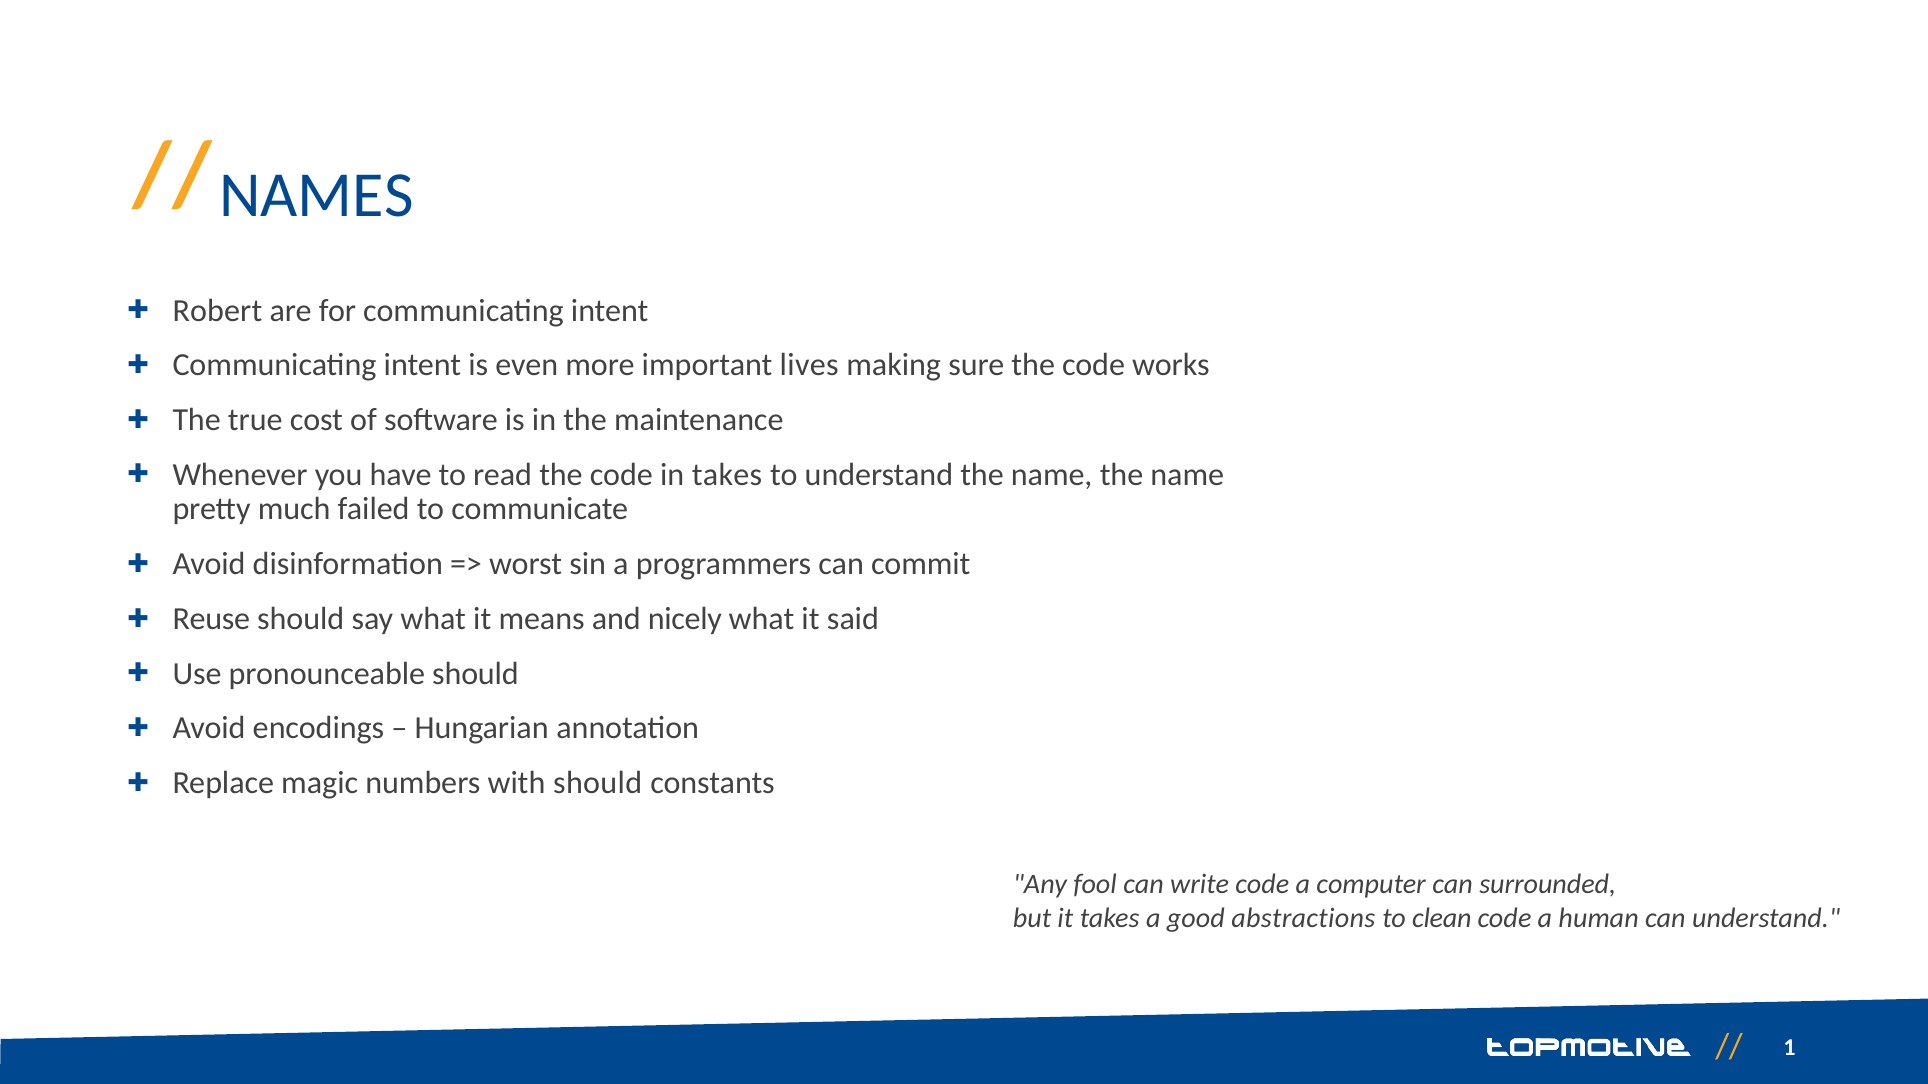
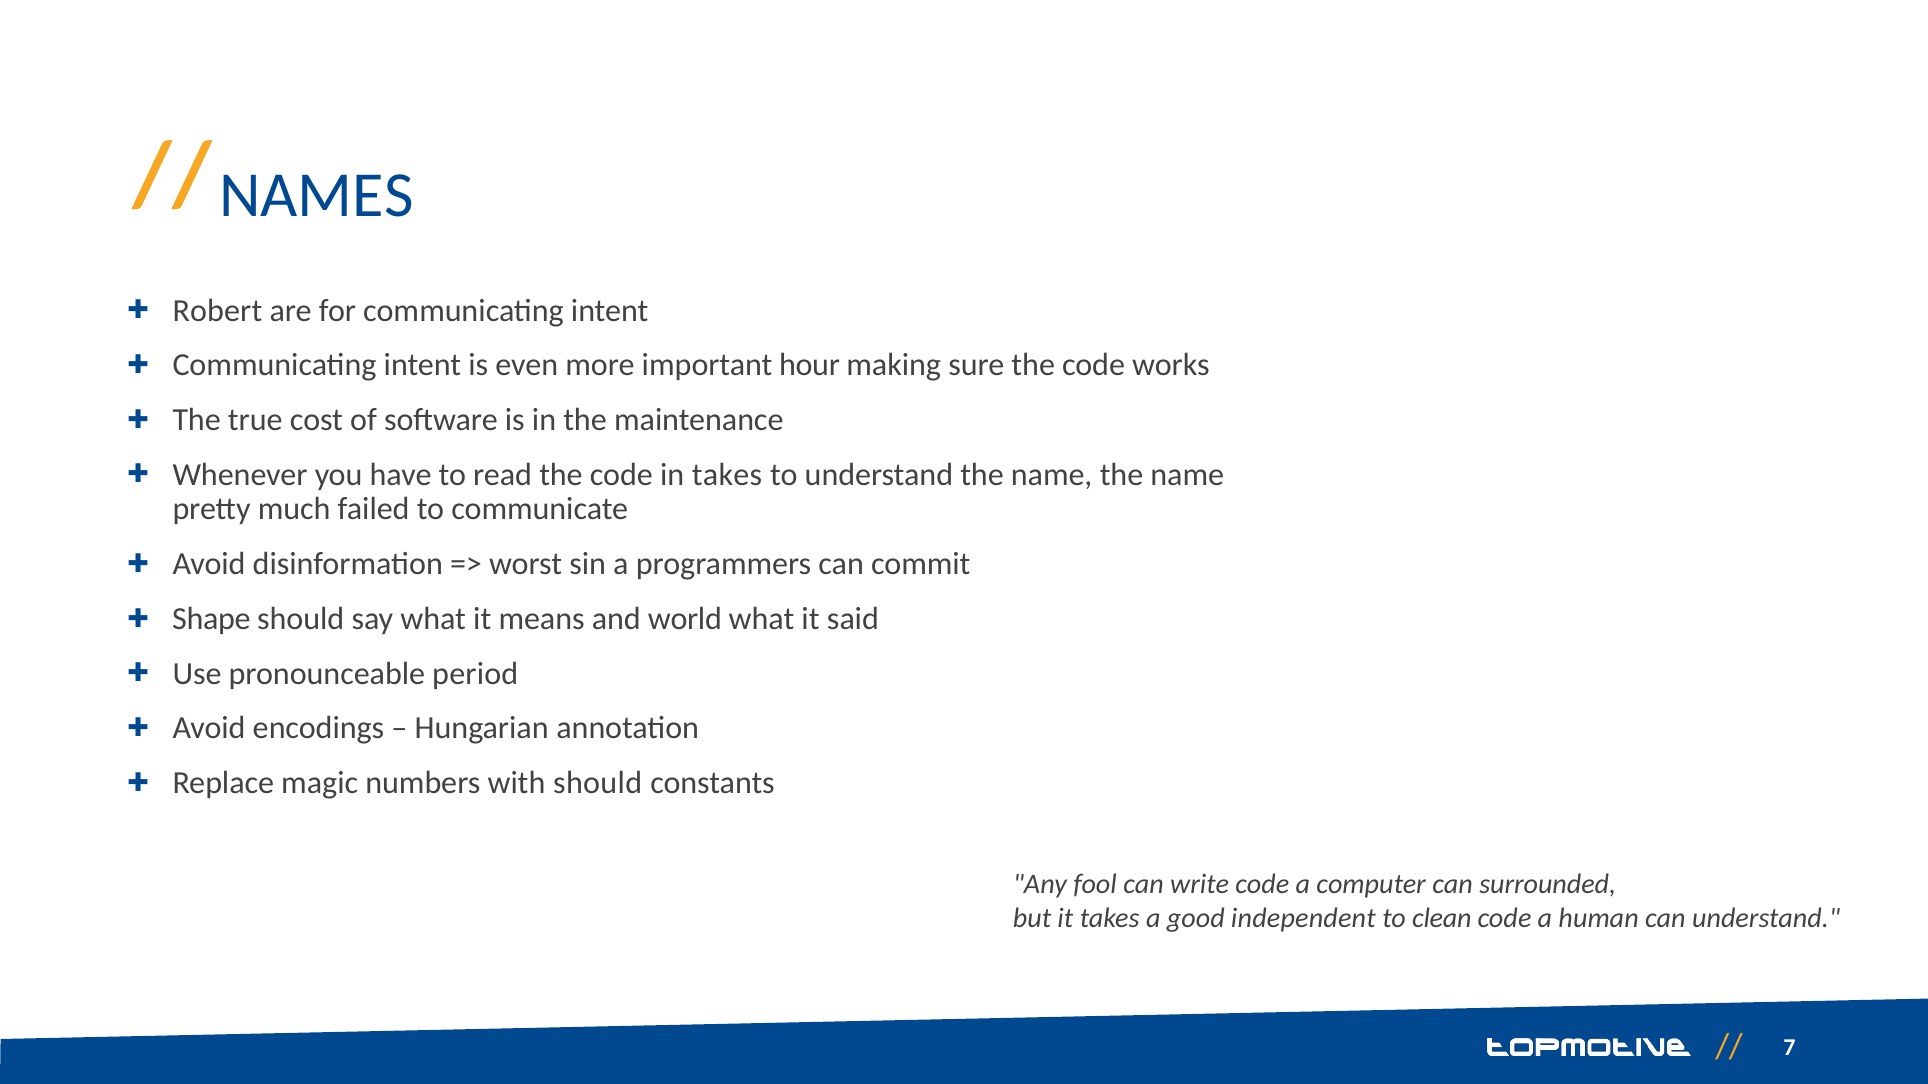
lives: lives -> hour
Reuse: Reuse -> Shape
nicely: nicely -> world
pronounceable should: should -> period
abstractions: abstractions -> independent
1: 1 -> 7
